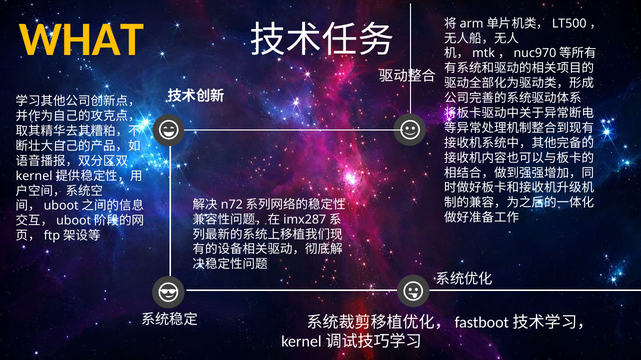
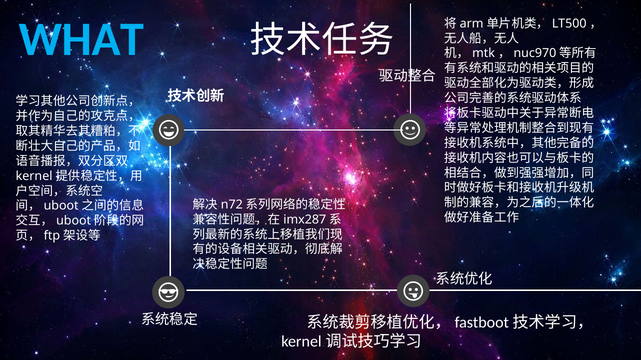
WHAT colour: yellow -> light blue
